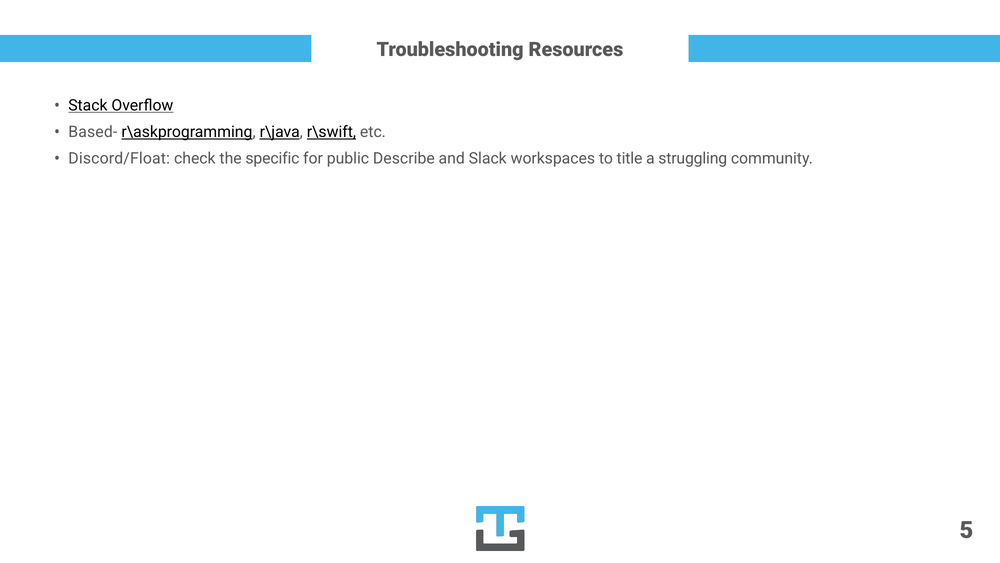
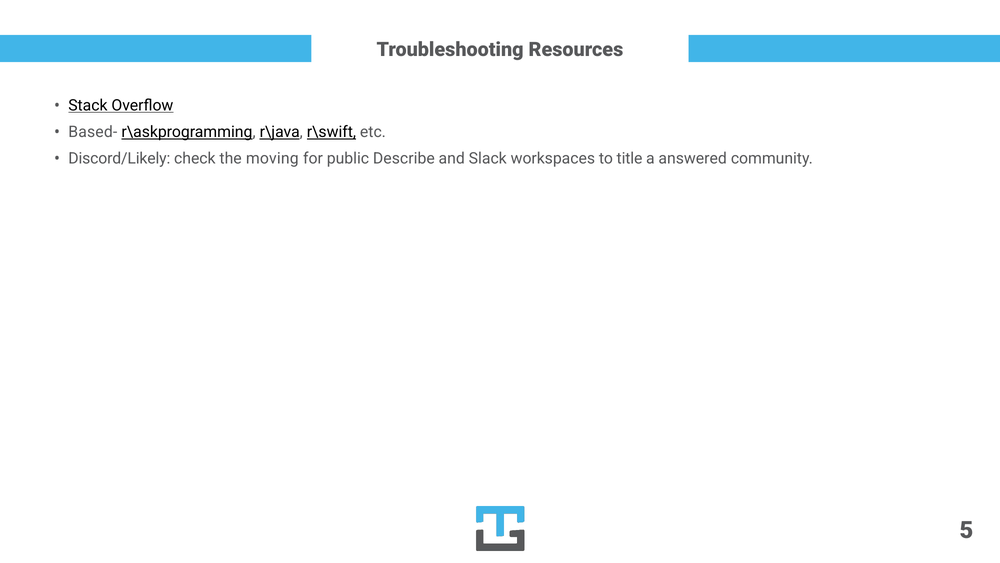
Discord/Float: Discord/Float -> Discord/Likely
specific: specific -> moving
struggling: struggling -> answered
